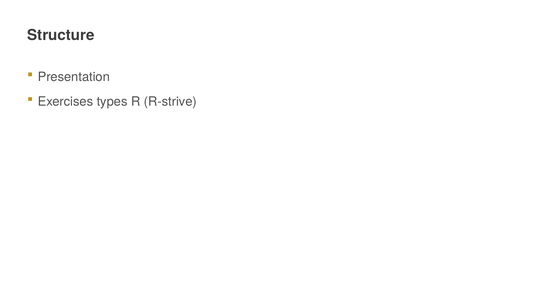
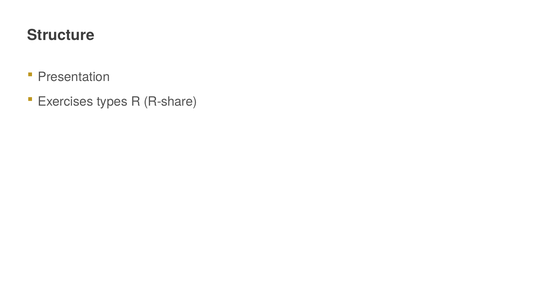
R-strive: R-strive -> R-share
